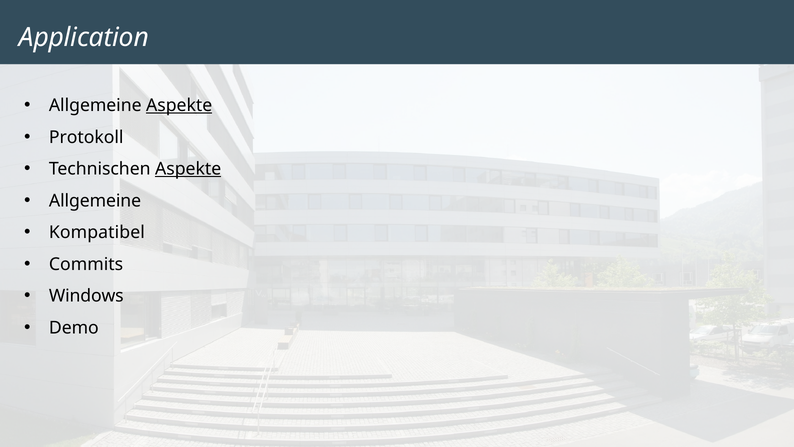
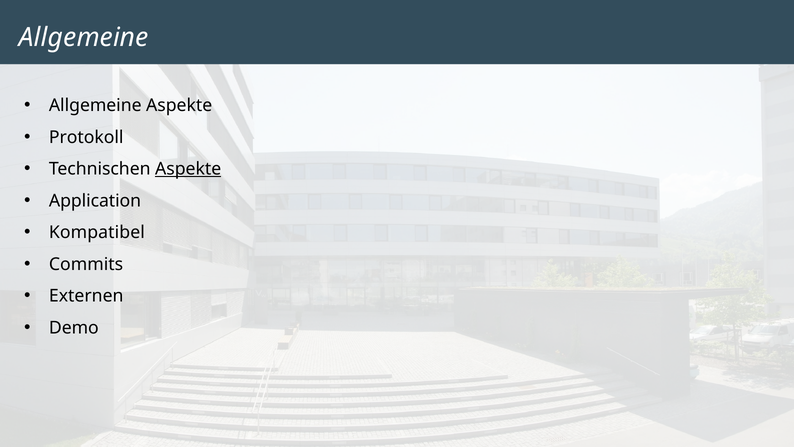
Application at (84, 37): Application -> Allgemeine
Aspekte at (179, 105) underline: present -> none
Allgemeine at (95, 201): Allgemeine -> Application
Windows: Windows -> Externen
